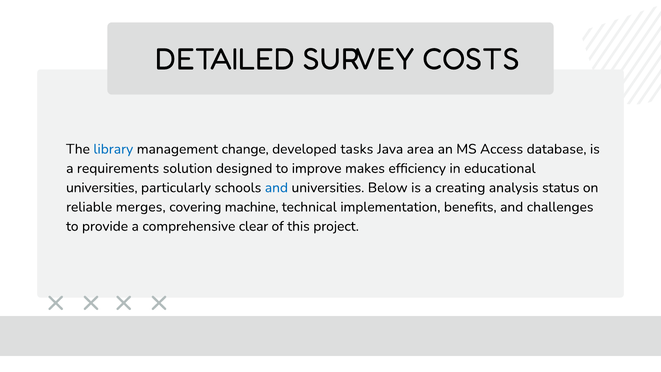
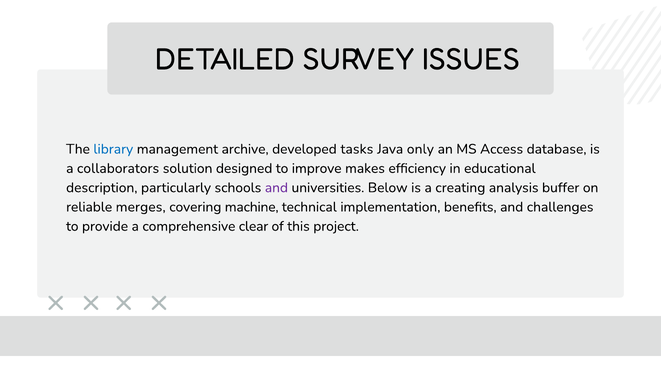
COSTS: COSTS -> ISSUES
change: change -> archive
area: area -> only
requirements: requirements -> collaborators
universities at (102, 188): universities -> description
and at (276, 188) colour: blue -> purple
status: status -> buffer
